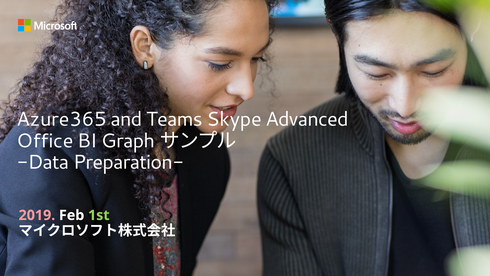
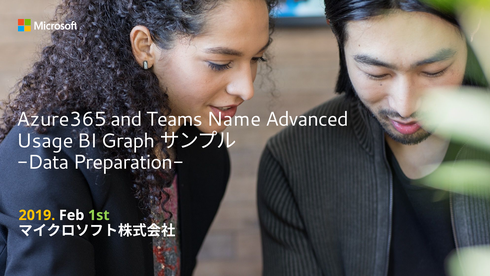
Skype: Skype -> Name
Office: Office -> Usage
2019 colour: pink -> yellow
